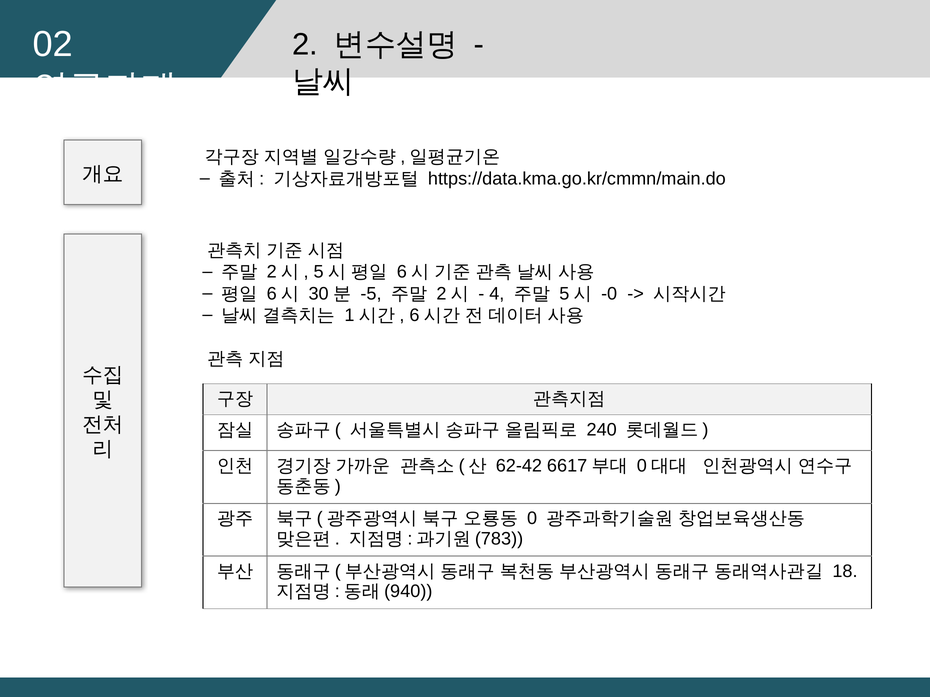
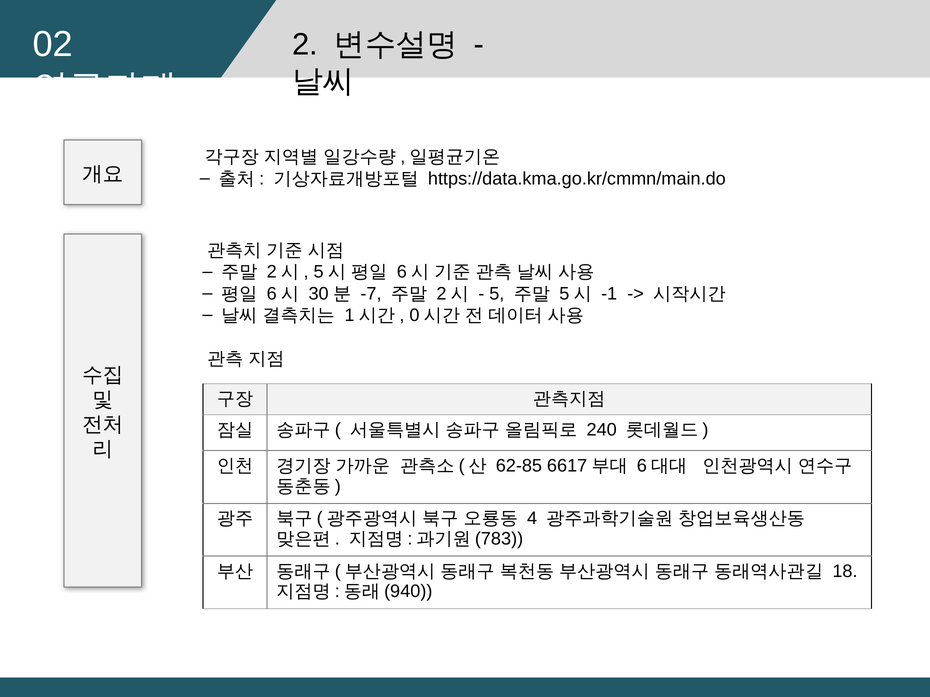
-5: -5 -> -7
4 at (497, 294): 4 -> 5
-0: -0 -> -1
6 at (414, 316): 6 -> 0
62-42: 62-42 -> 62-85
0 at (642, 466): 0 -> 6
0 at (532, 519): 0 -> 4
